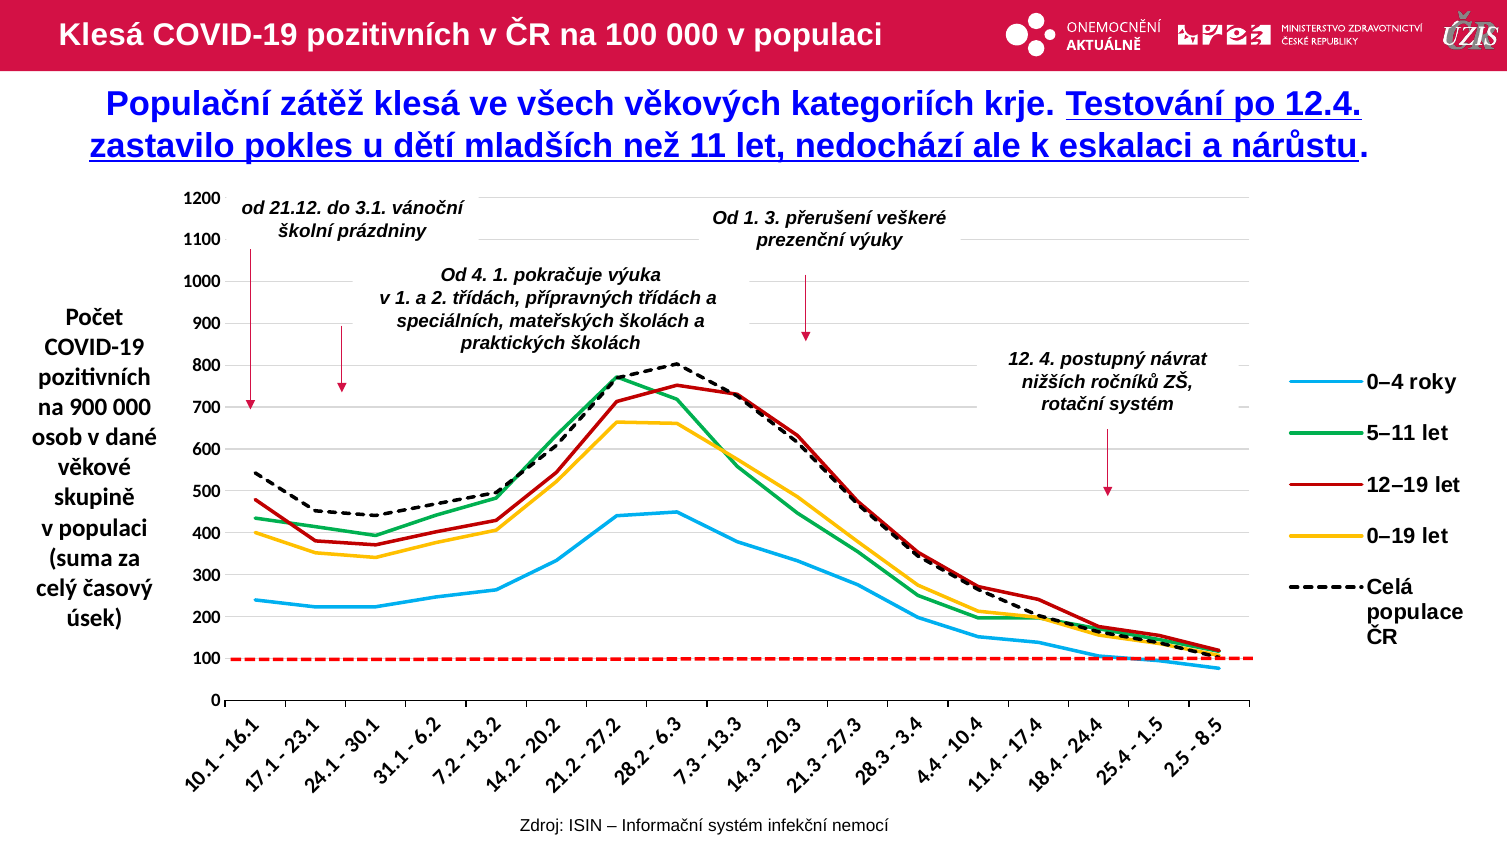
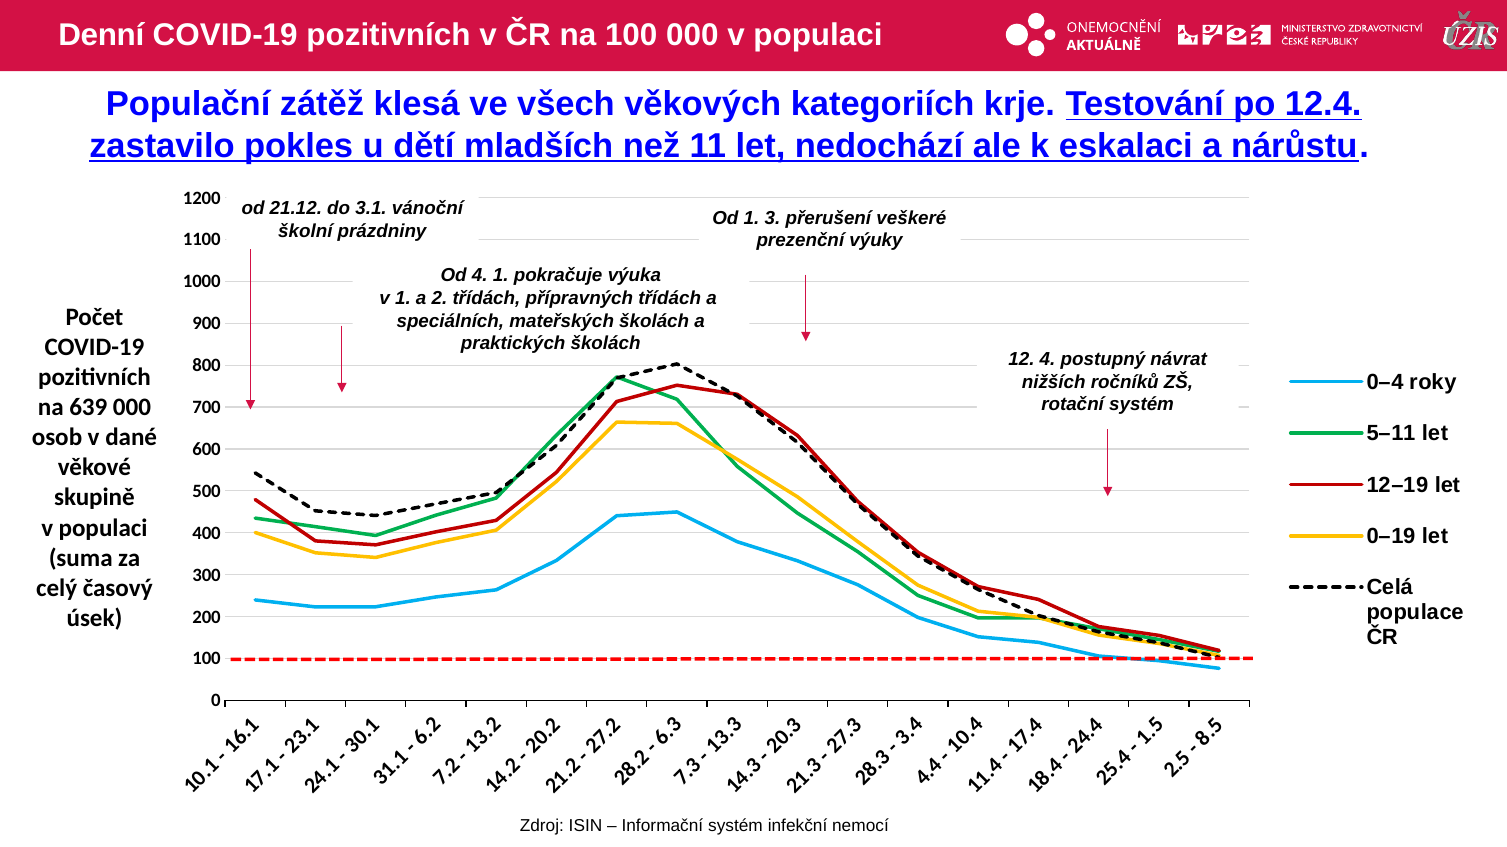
Klesá at (101, 35): Klesá -> Denní
na 900: 900 -> 639
